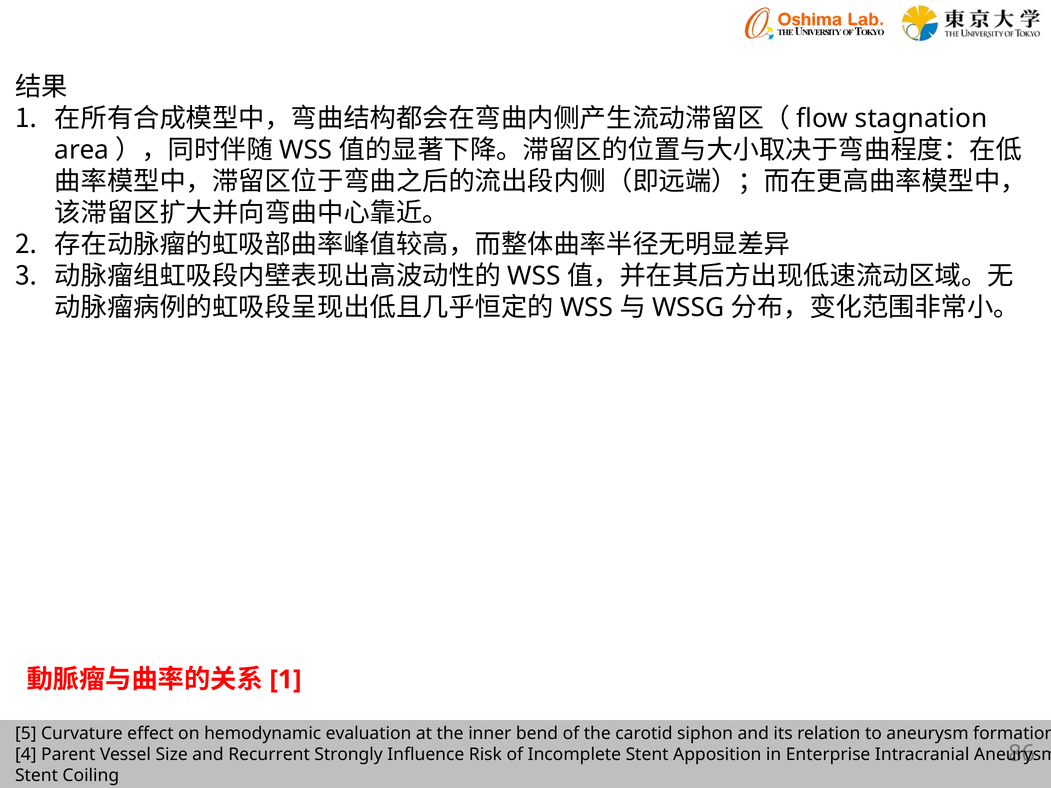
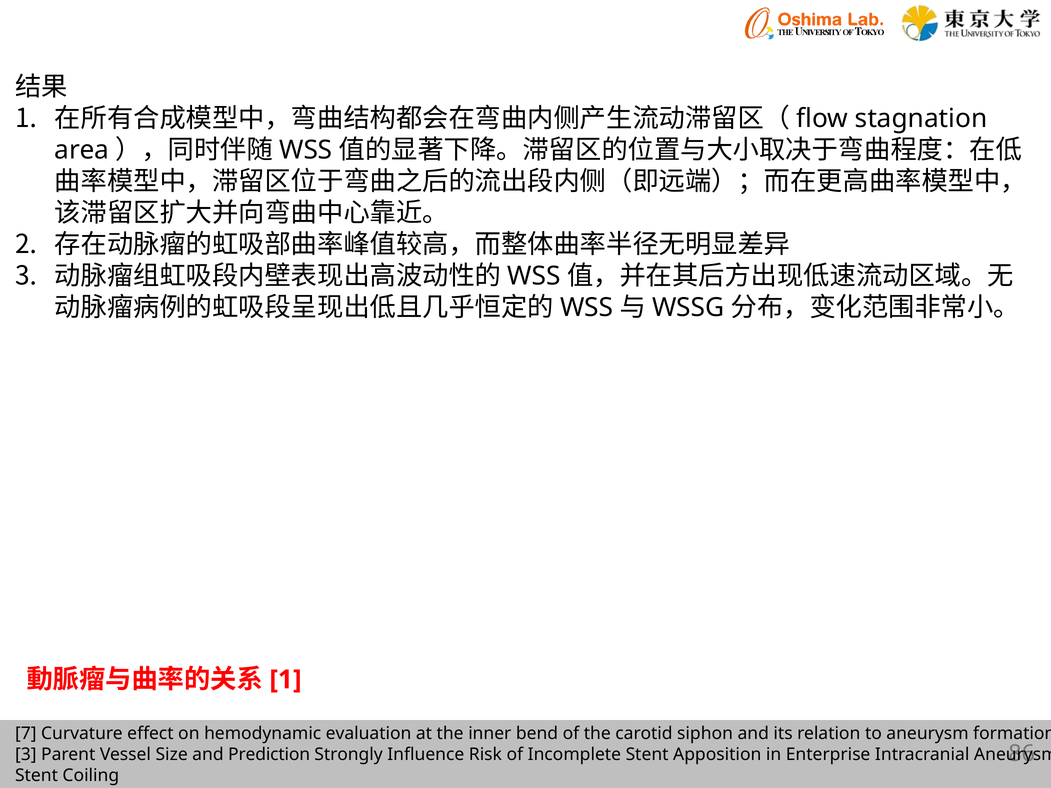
5: 5 -> 7
4 at (26, 755): 4 -> 3
Recurrent: Recurrent -> Prediction
